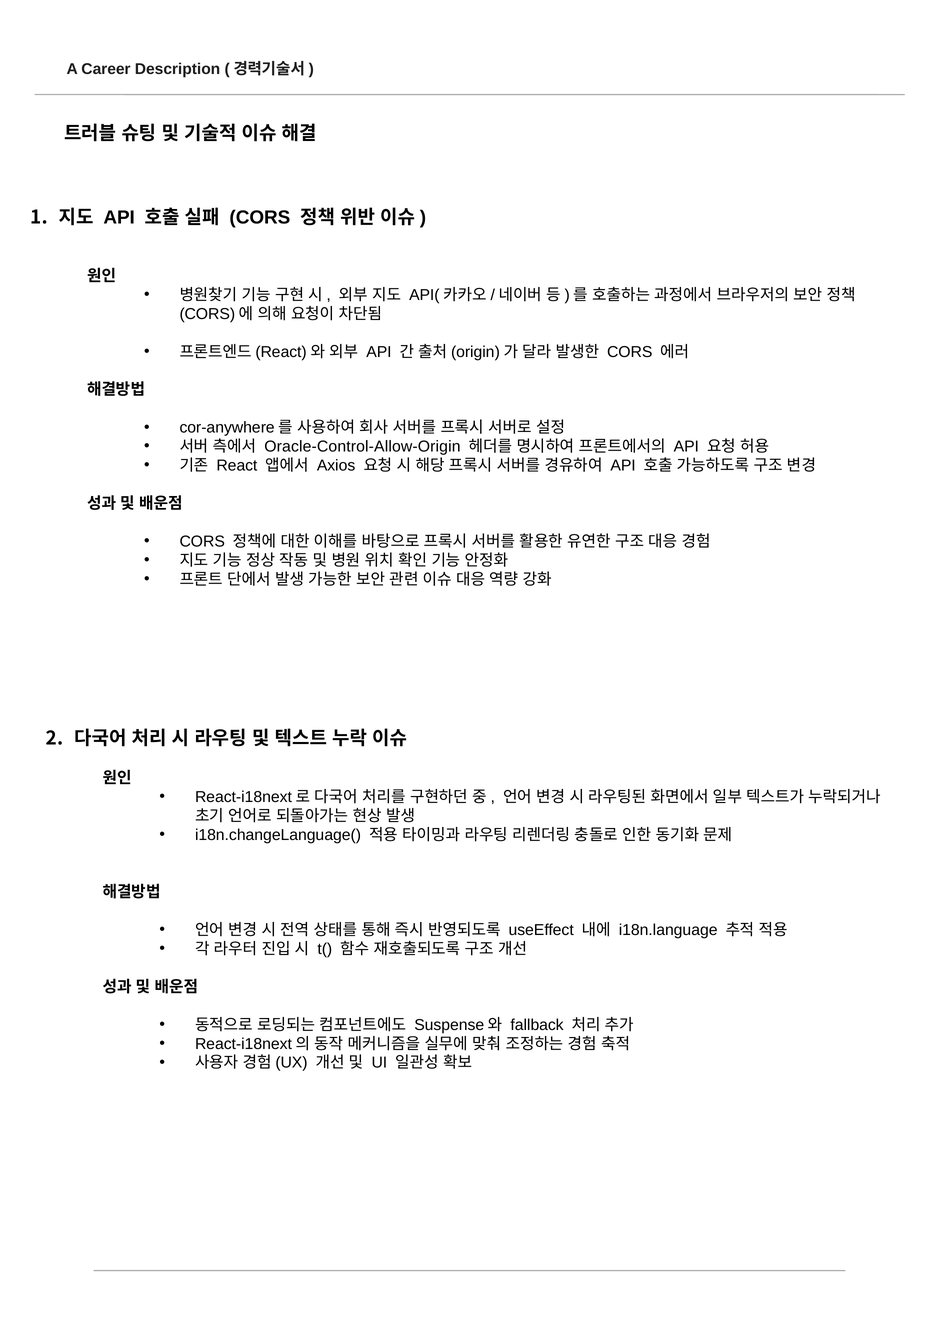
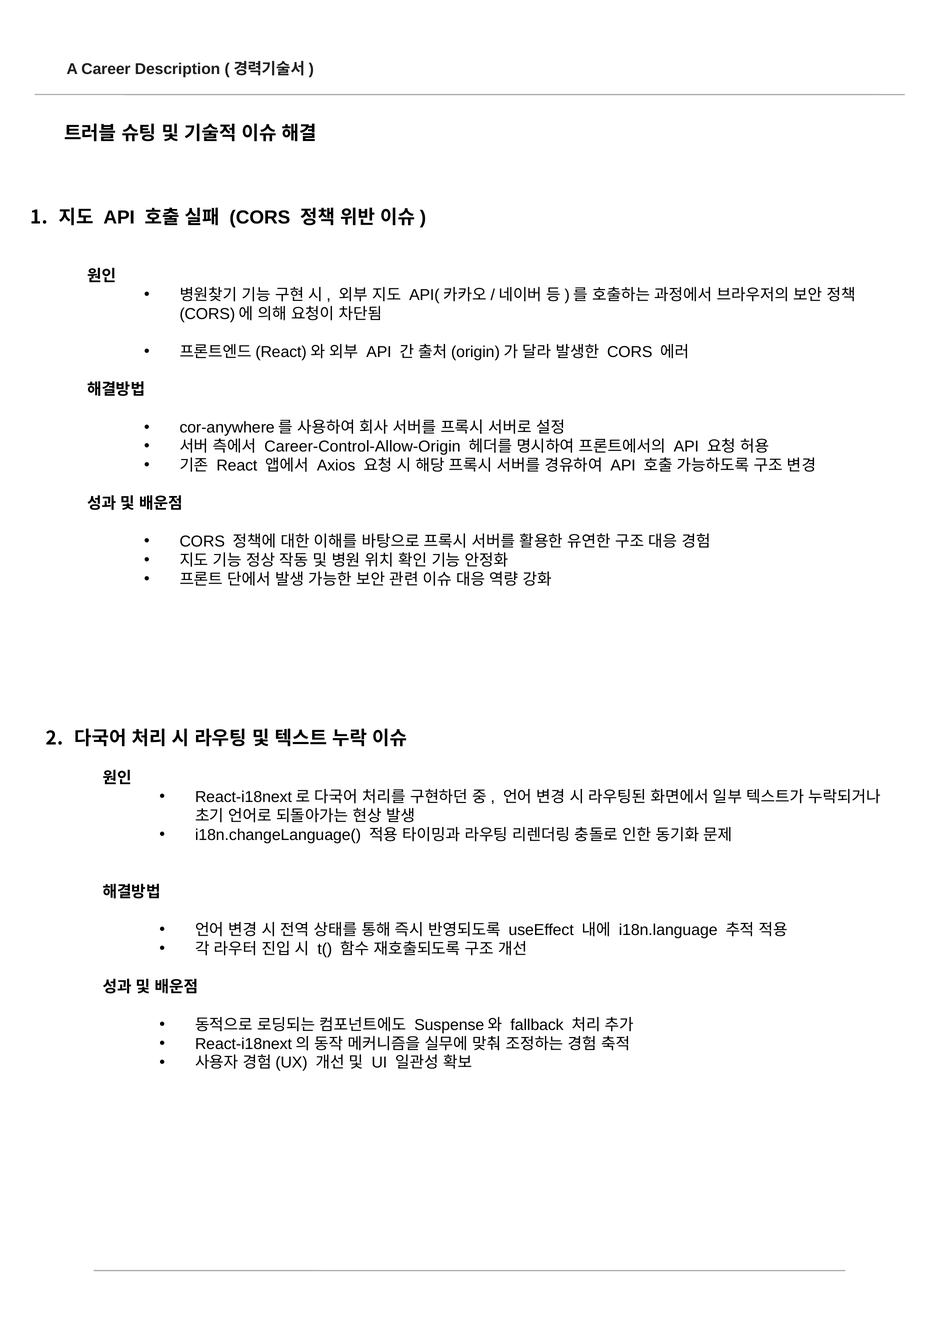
Oracle-Control-Allow-Origin: Oracle-Control-Allow-Origin -> Career-Control-Allow-Origin
